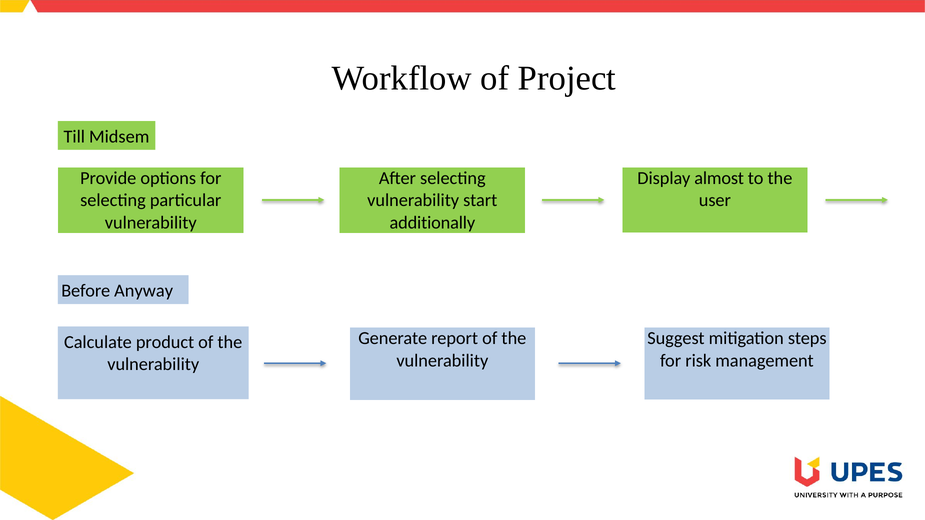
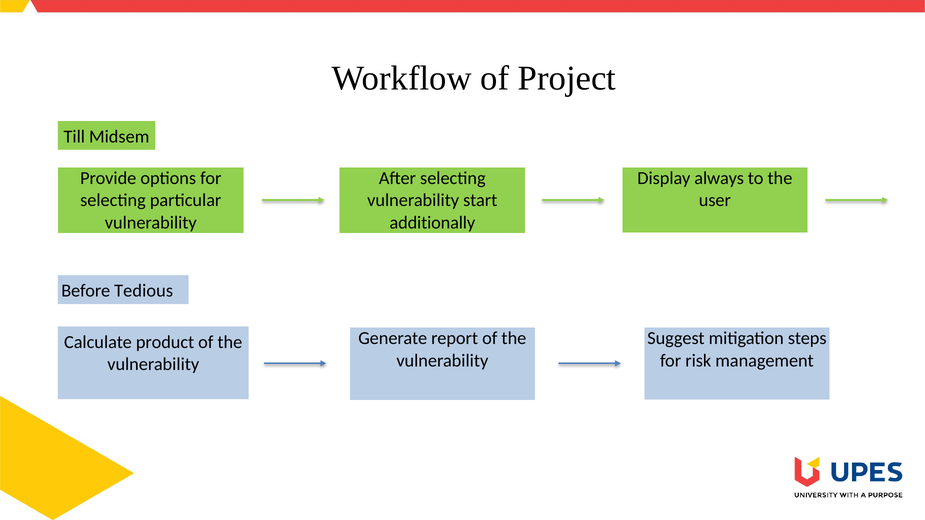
almost: almost -> always
Anyway: Anyway -> Tedious
